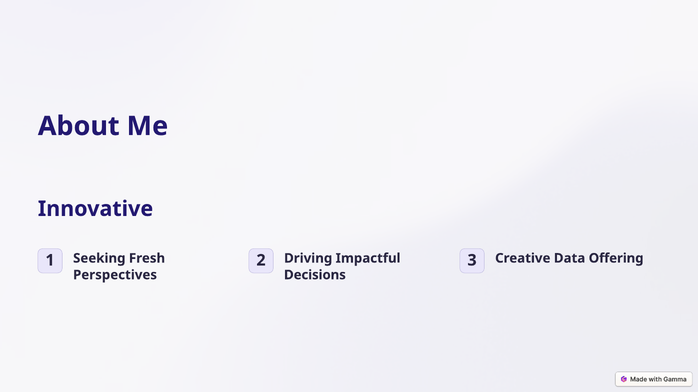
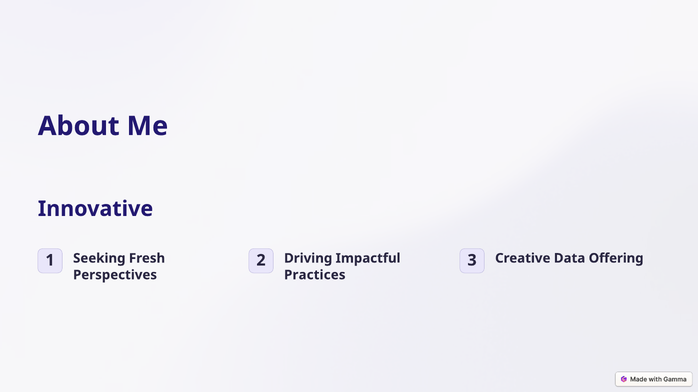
Decisions: Decisions -> Practices
